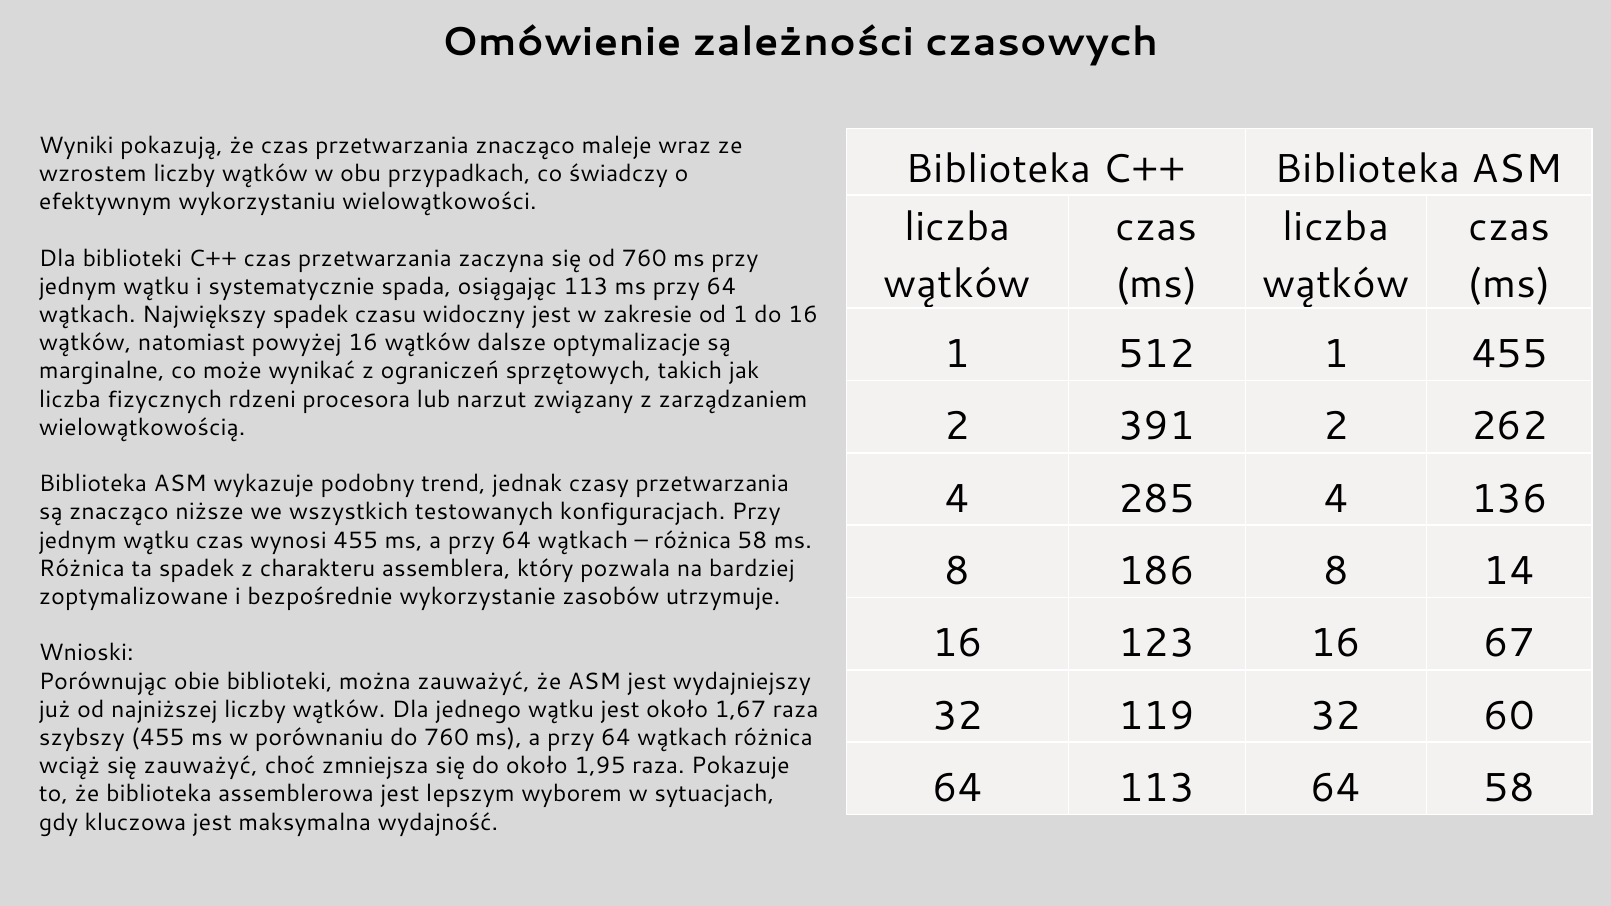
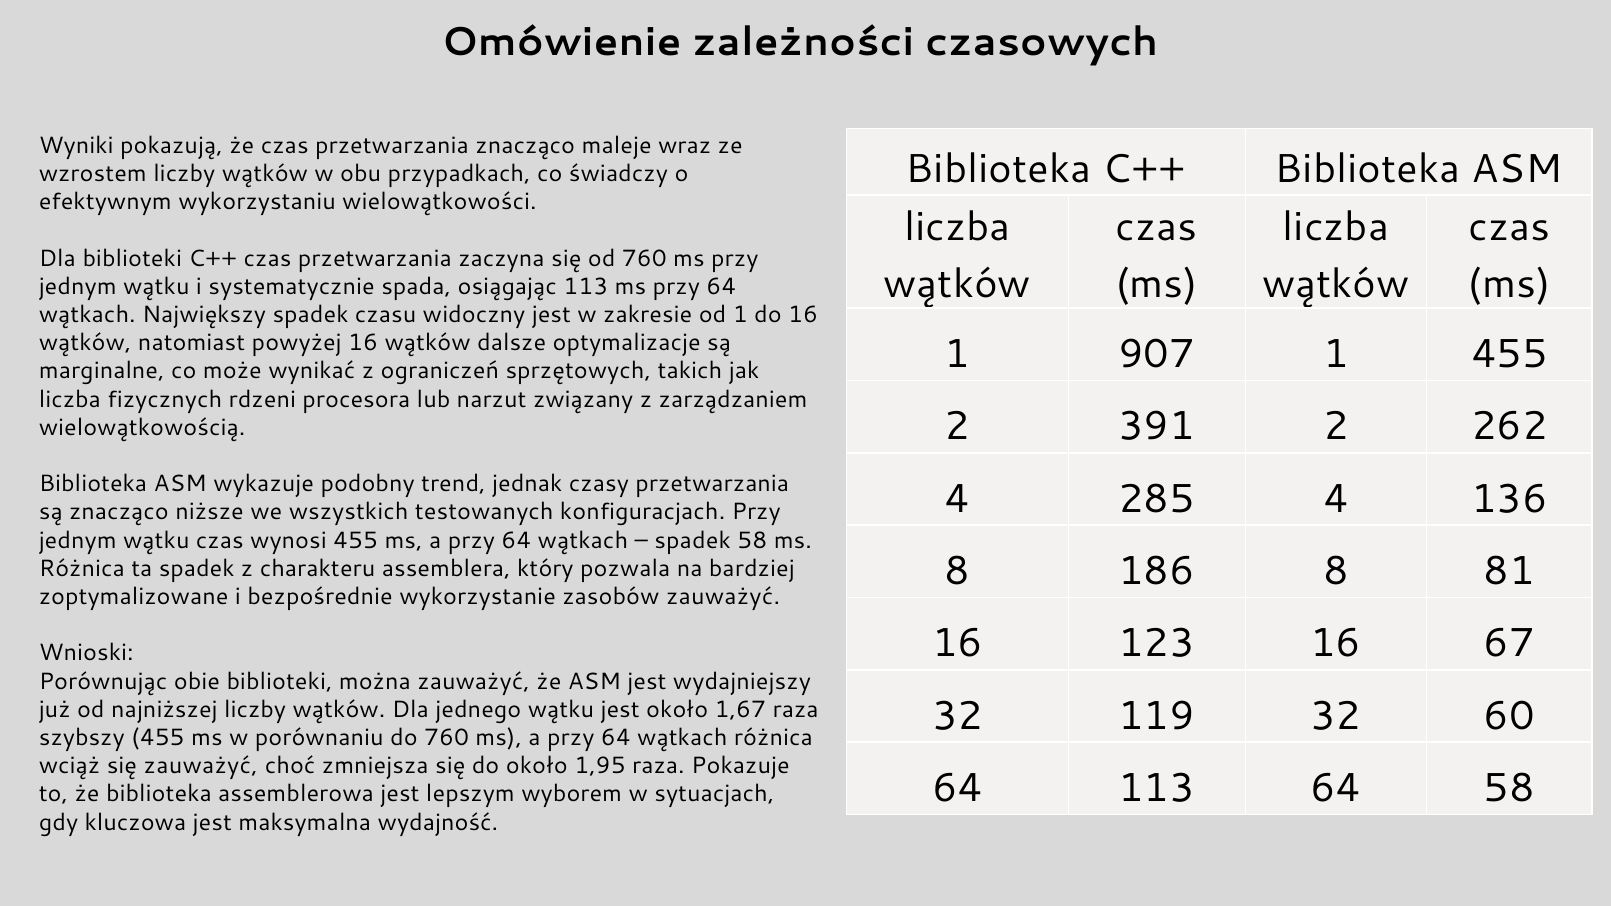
512: 512 -> 907
różnica at (693, 540): różnica -> spadek
14: 14 -> 81
zasobów utrzymuje: utrzymuje -> zauważyć
